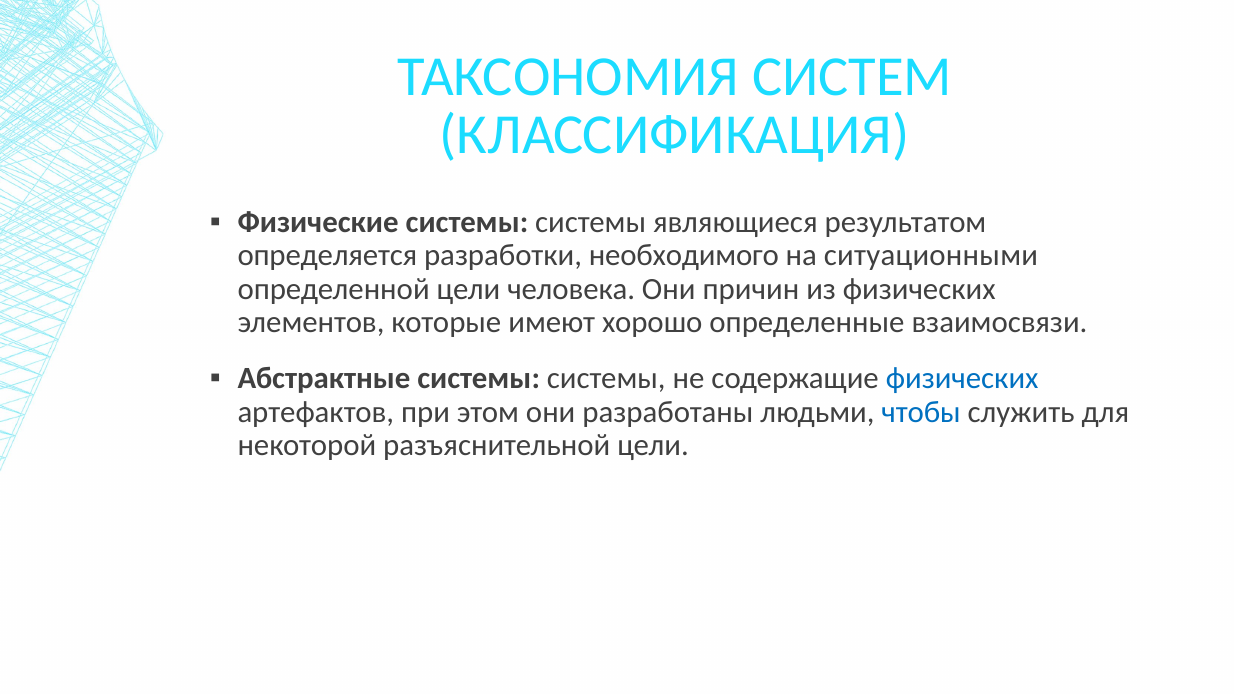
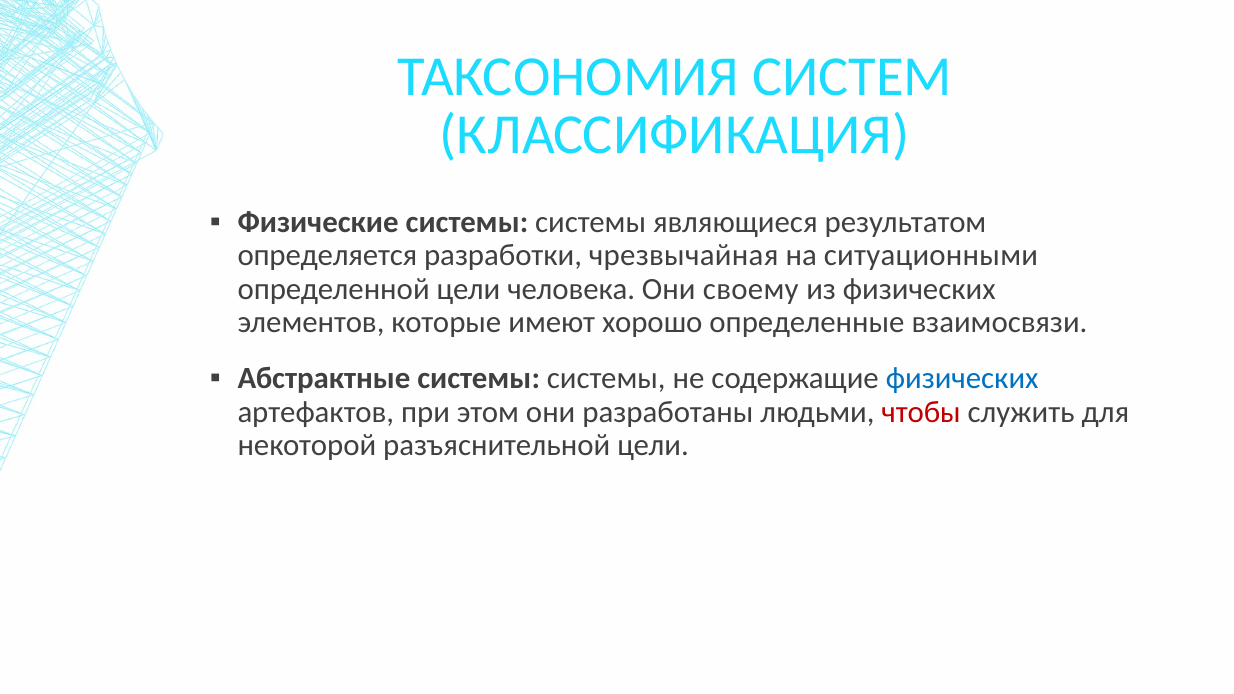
необходимого: необходимого -> чрезвычайная
причин: причин -> своему
чтобы colour: blue -> red
